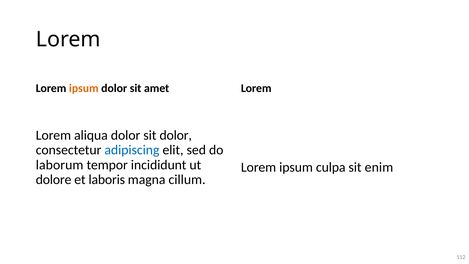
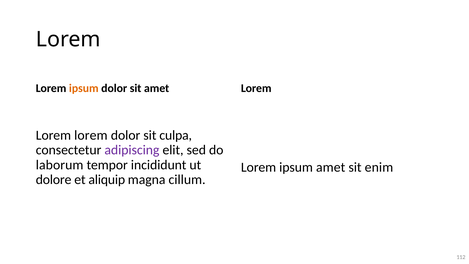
aliqua at (91, 135): aliqua -> lorem
sit dolor: dolor -> culpa
adipiscing colour: blue -> purple
ipsum culpa: culpa -> amet
laboris: laboris -> aliquip
